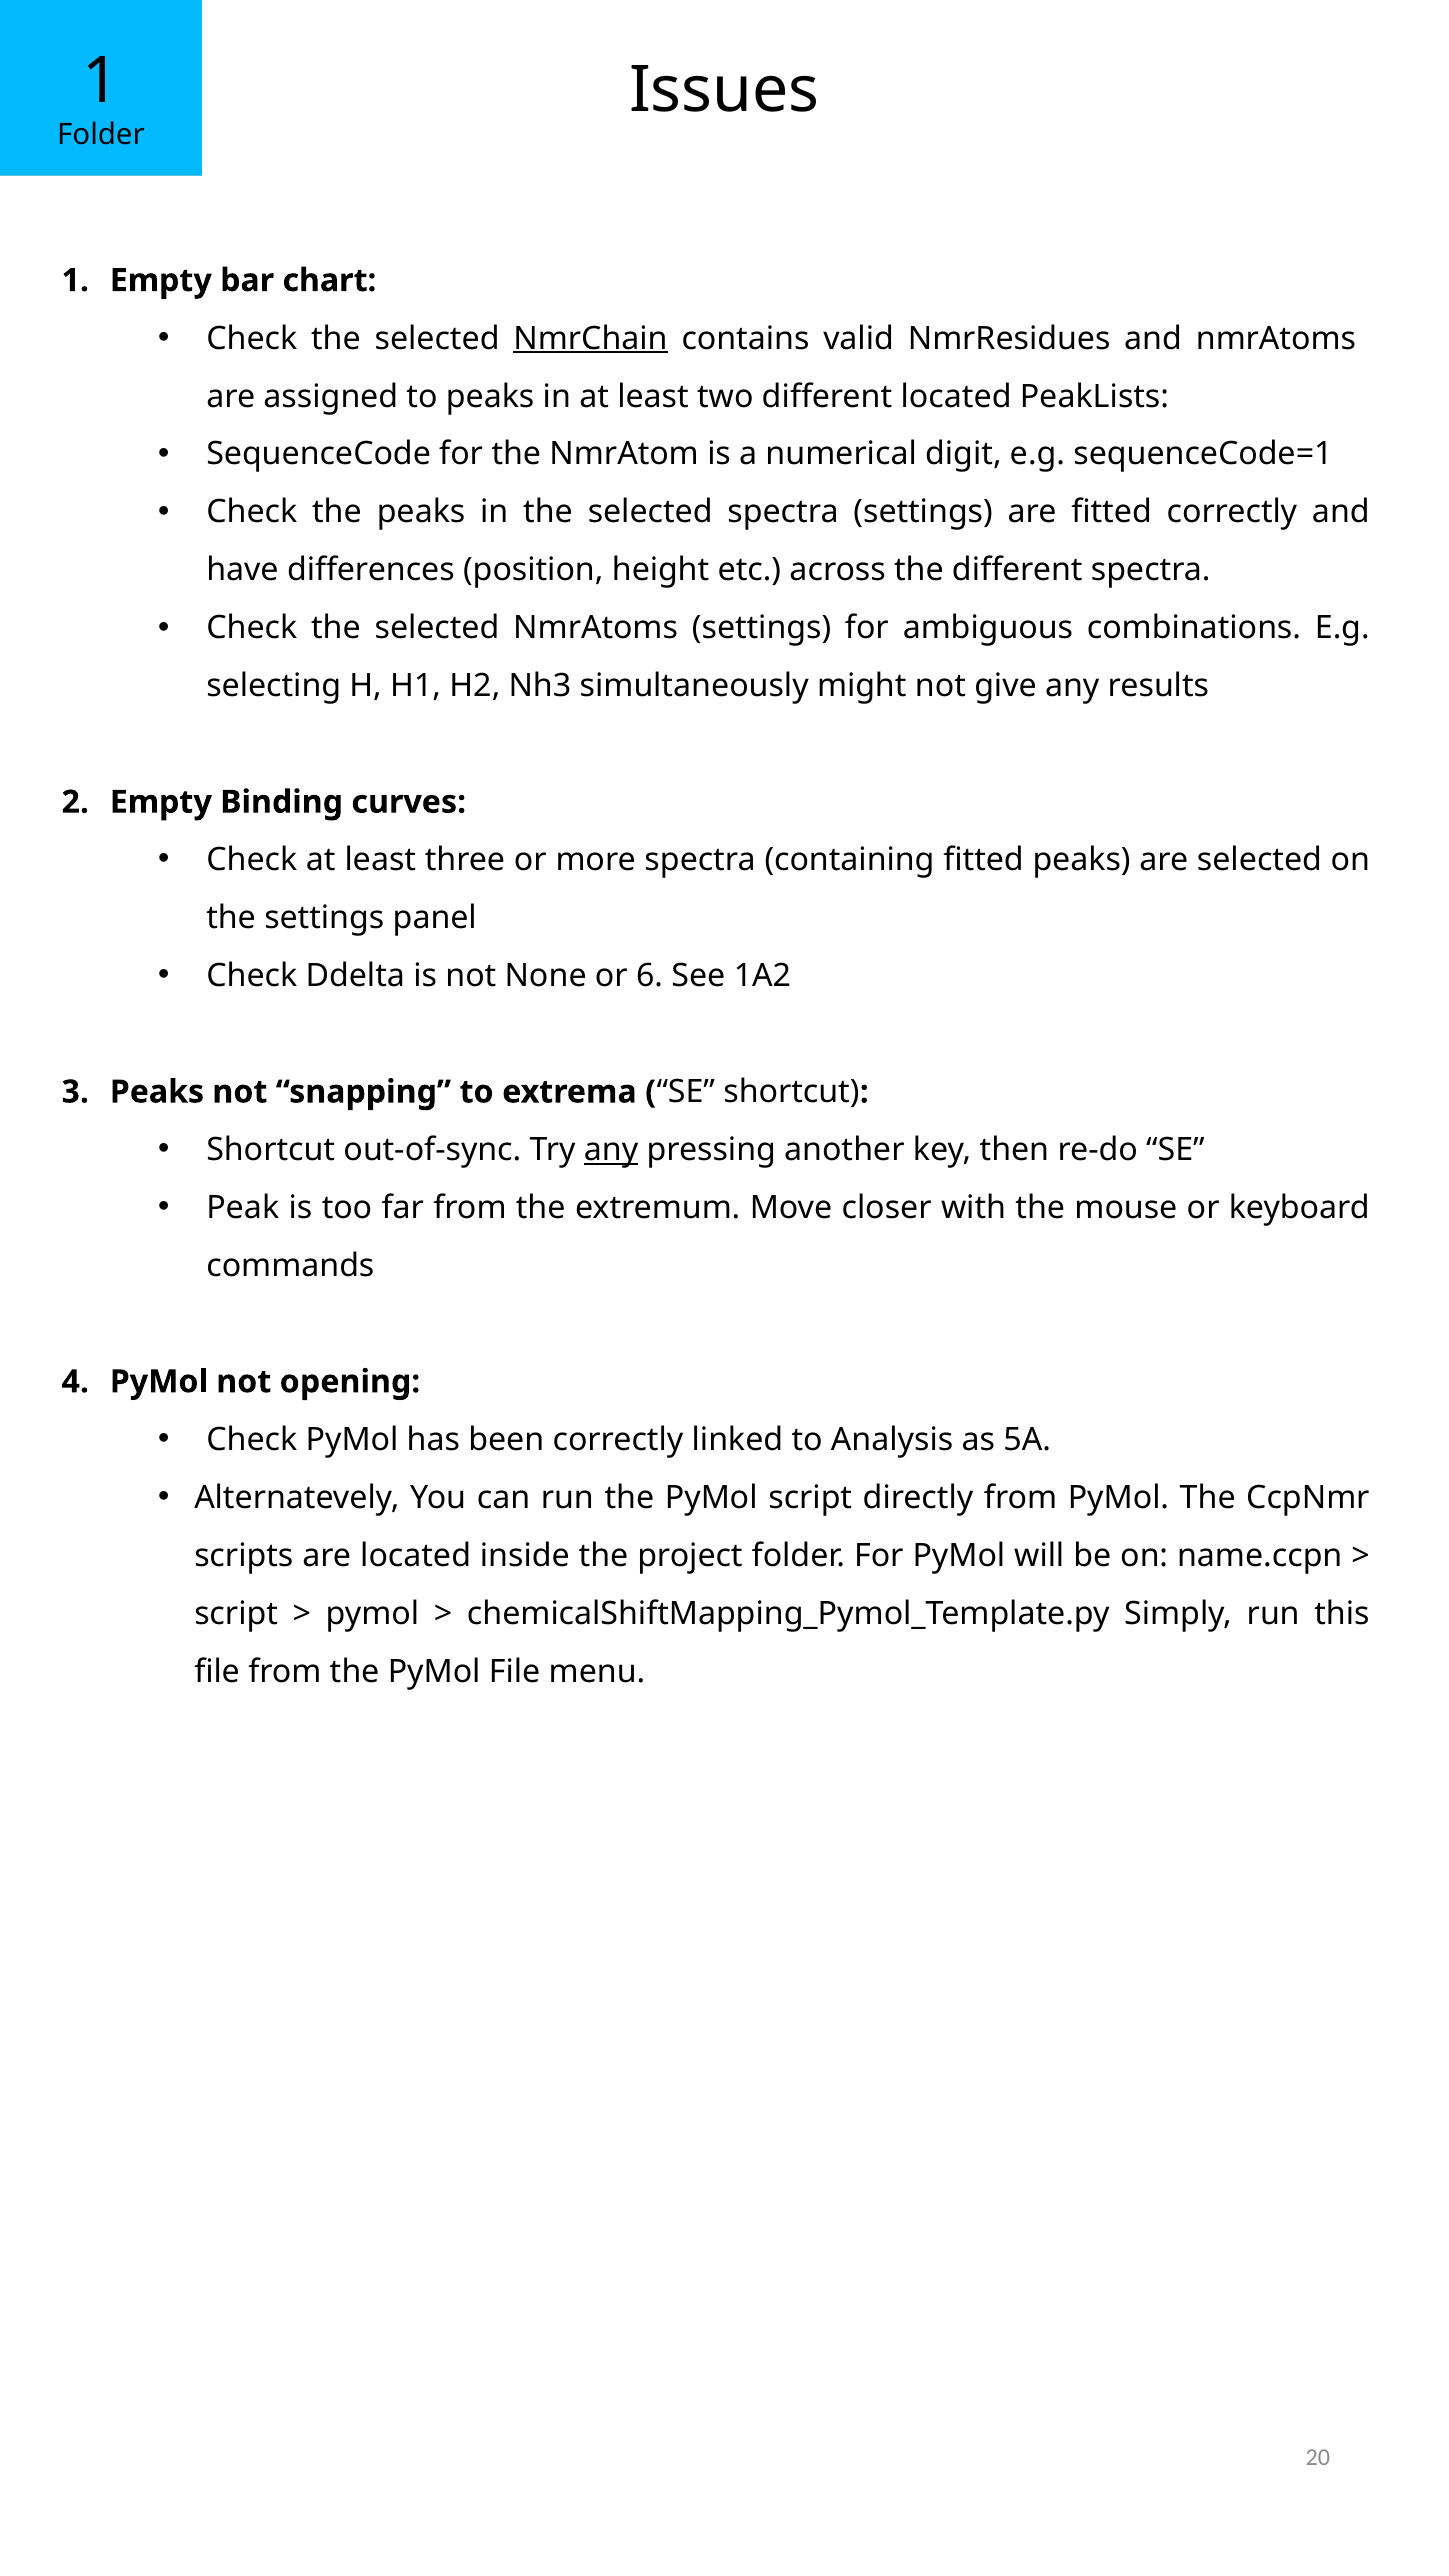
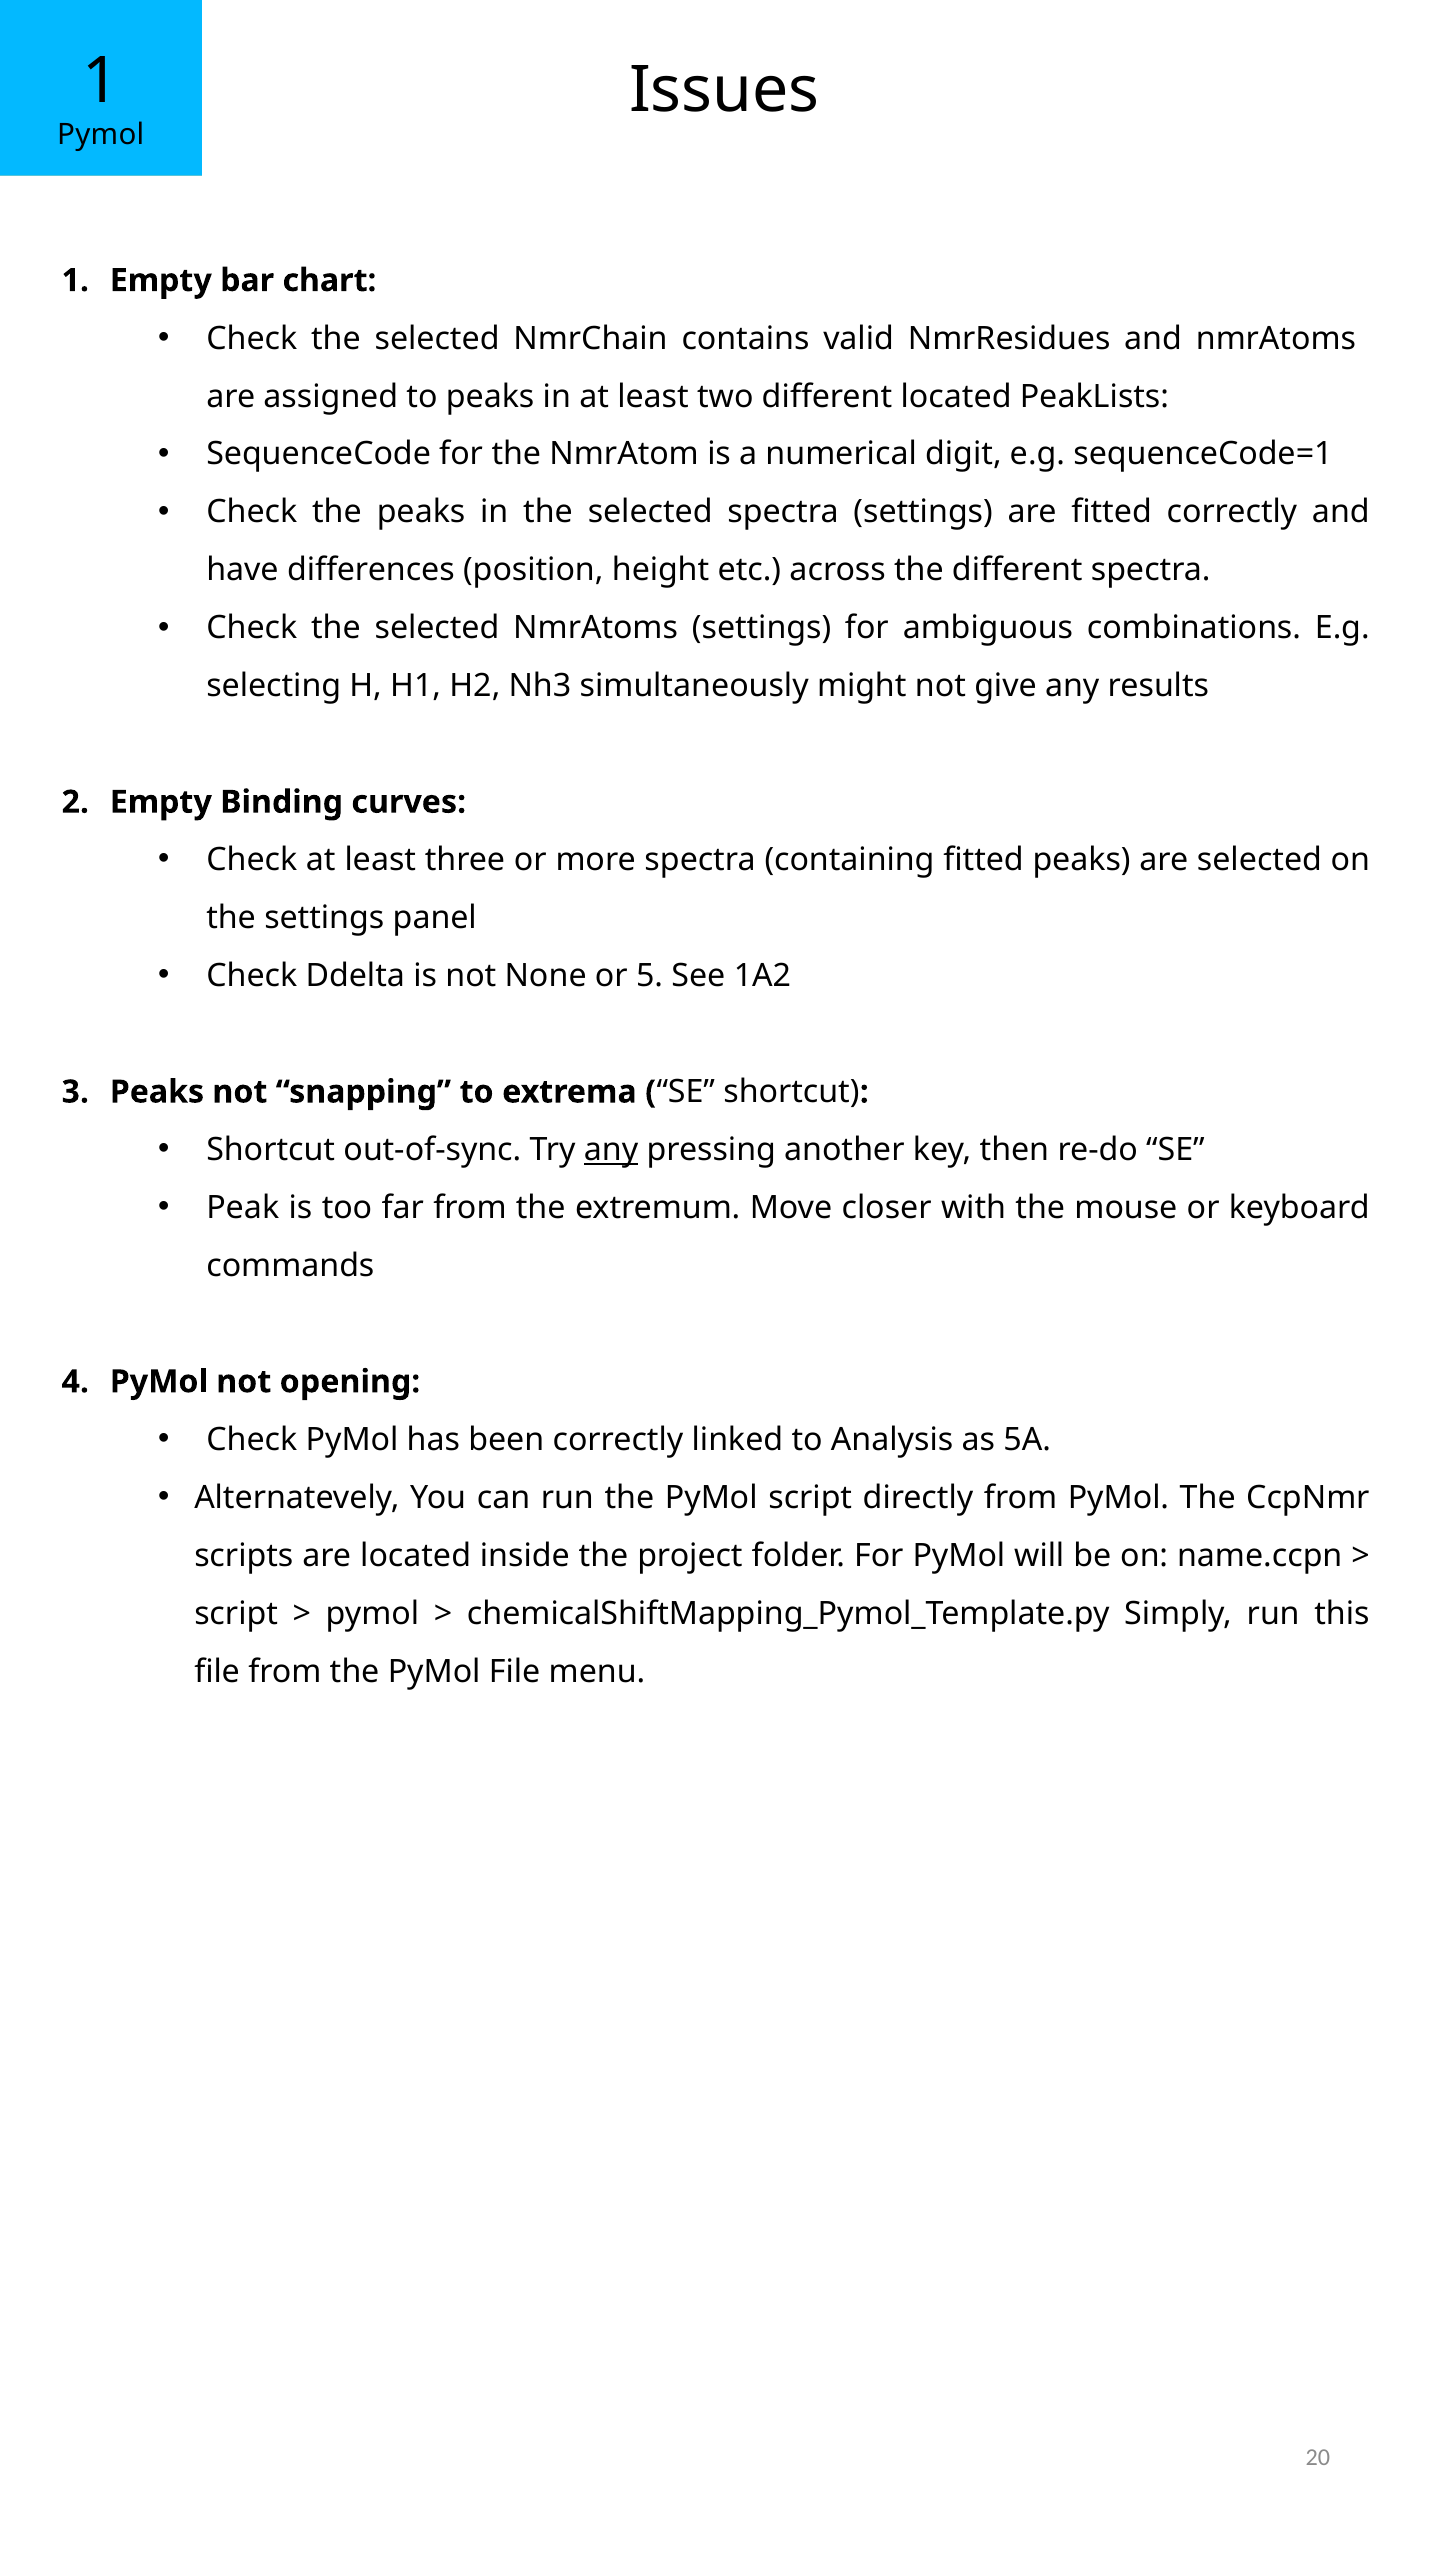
Folder at (101, 135): Folder -> Pymol
NmrChain underline: present -> none
6: 6 -> 5
